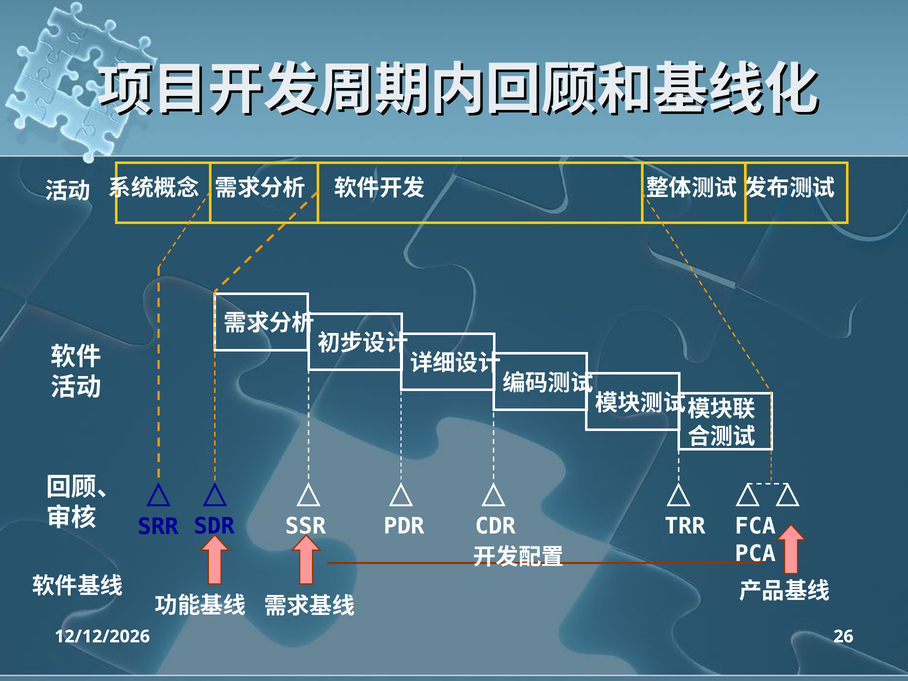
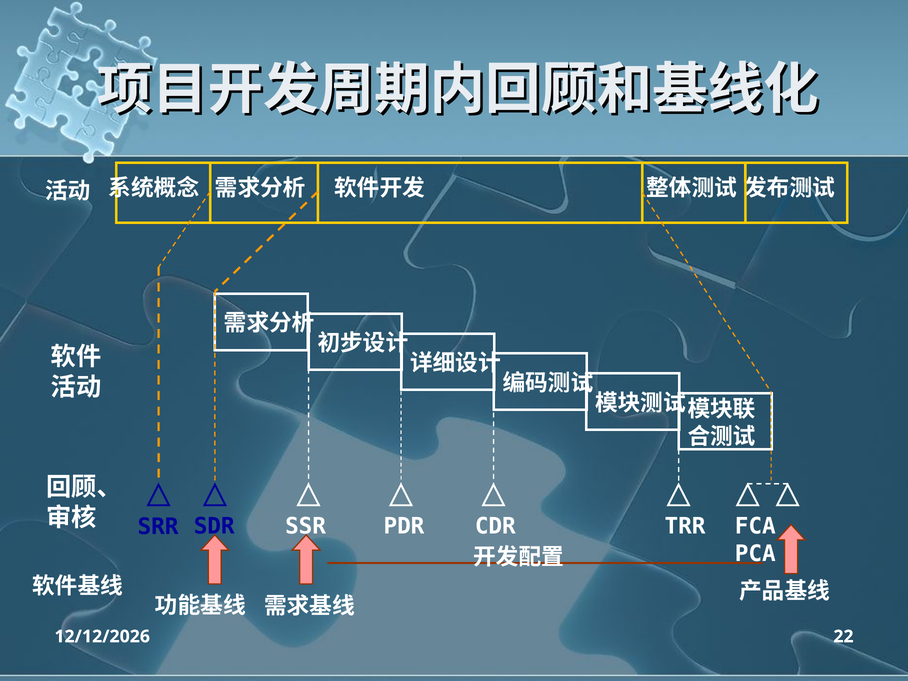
26: 26 -> 22
